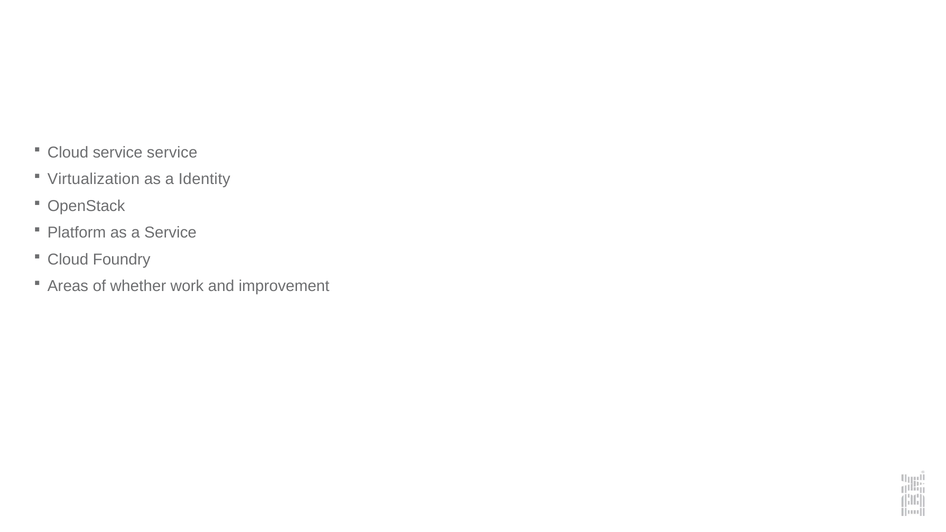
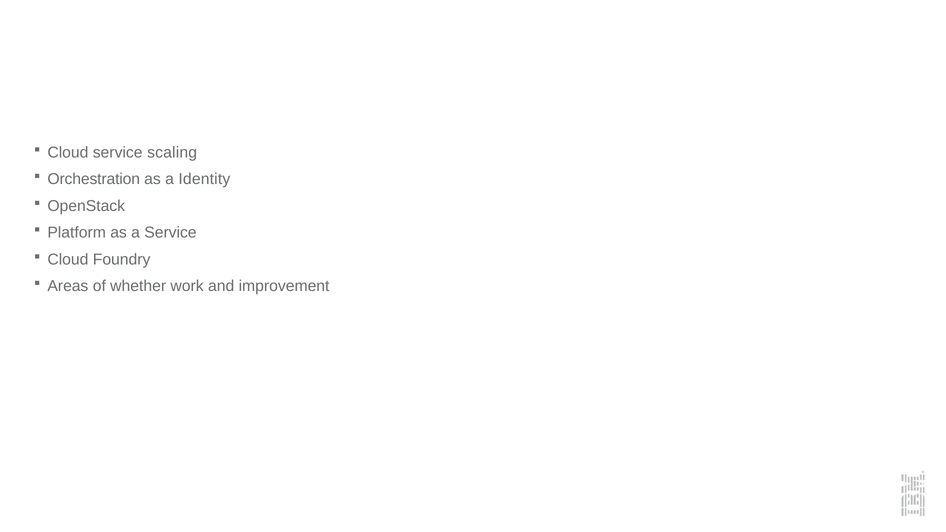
service service: service -> scaling
Virtualization: Virtualization -> Orchestration
